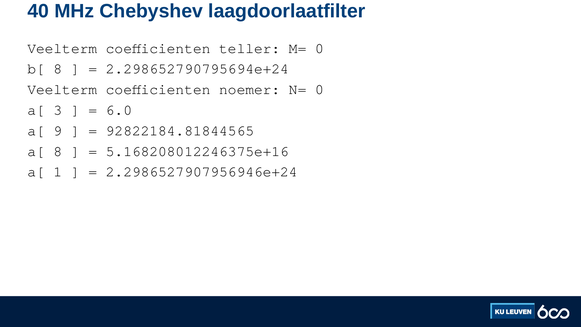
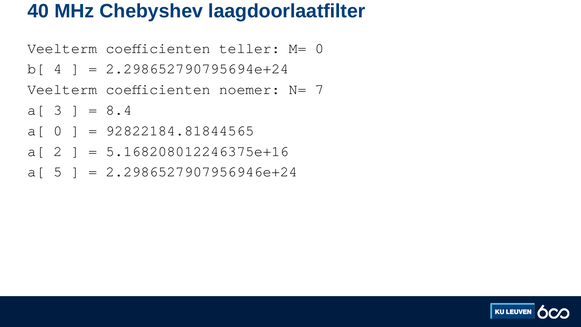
b[ 8: 8 -> 4
N= 0: 0 -> 7
6.0: 6.0 -> 8.4
a[ 9: 9 -> 0
a[ 8: 8 -> 2
1: 1 -> 5
